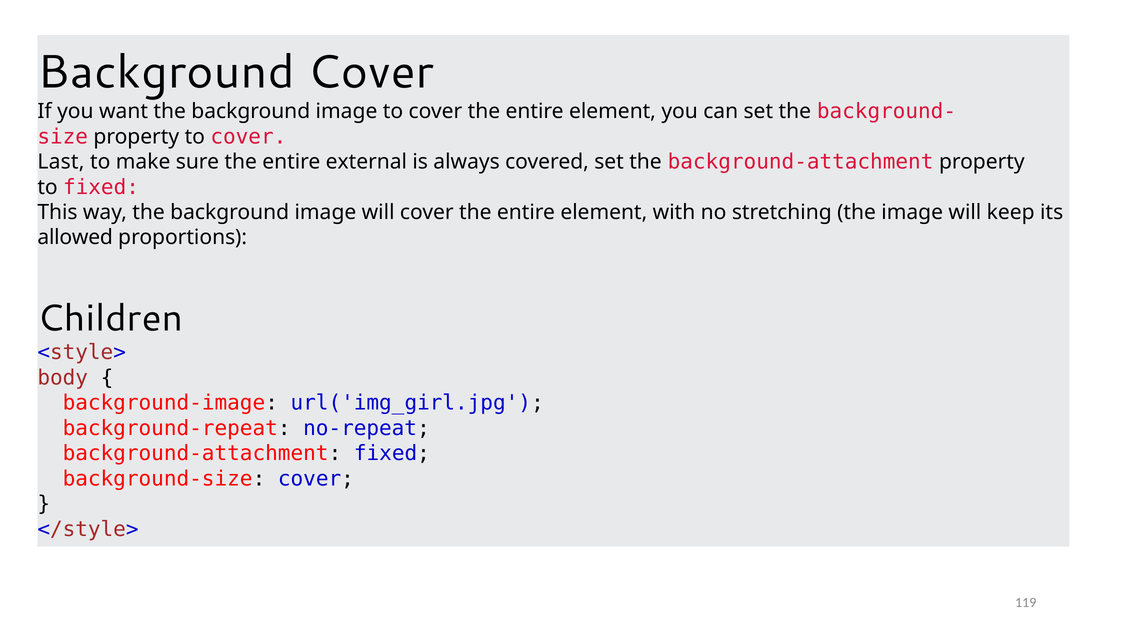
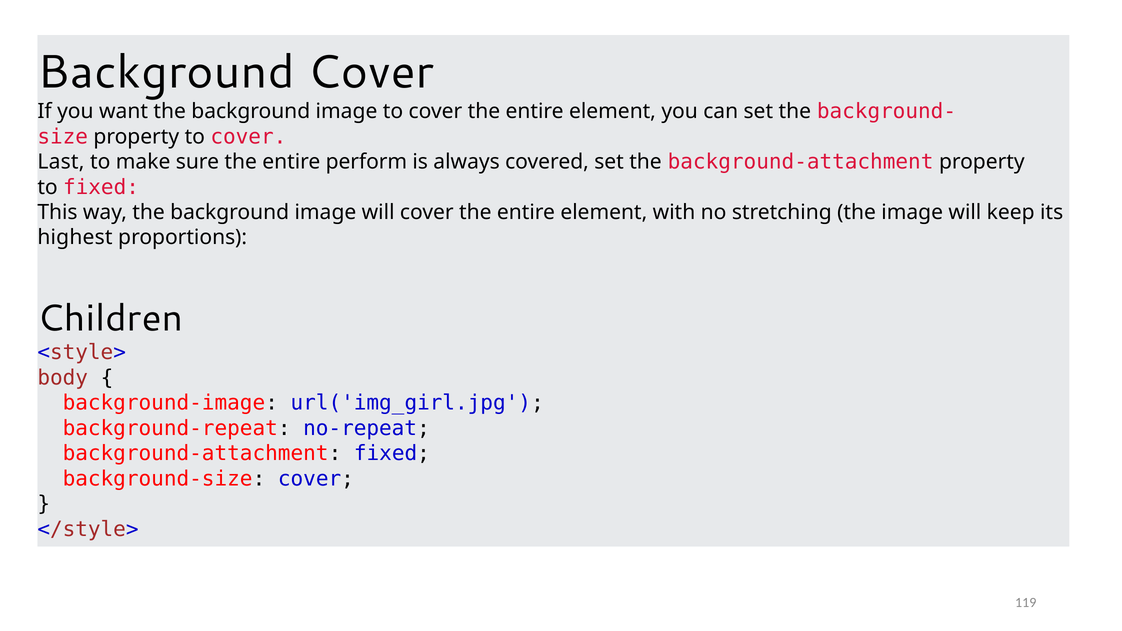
external: external -> perform
allowed: allowed -> highest
